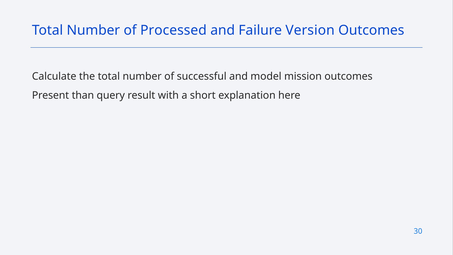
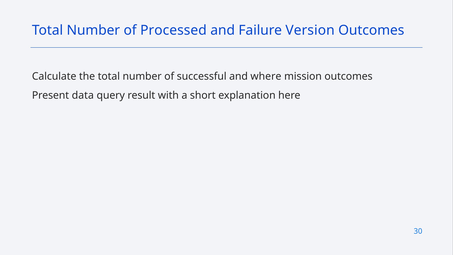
model: model -> where
than: than -> data
